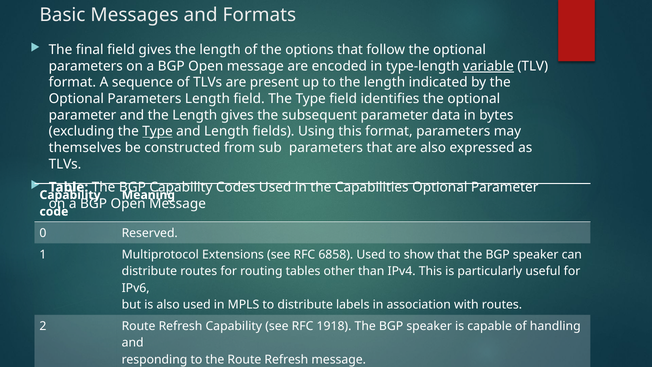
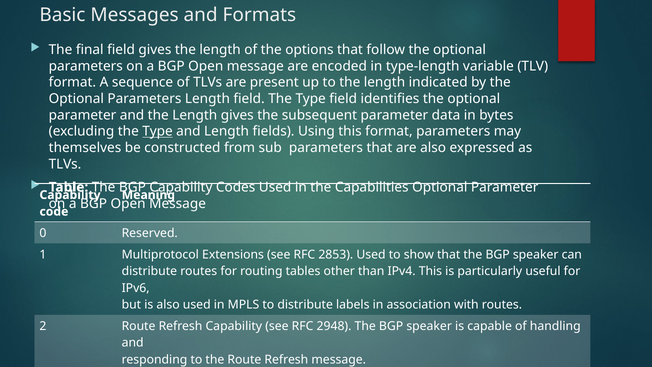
variable underline: present -> none
6858: 6858 -> 2853
1918: 1918 -> 2948
